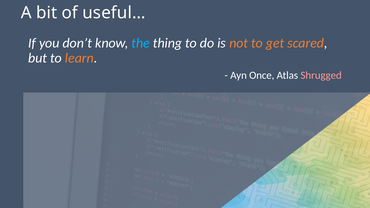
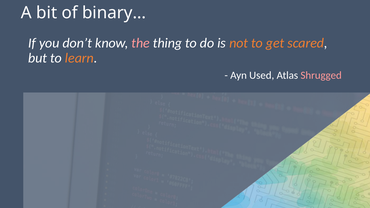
useful…: useful… -> binary…
the colour: light blue -> pink
Once: Once -> Used
